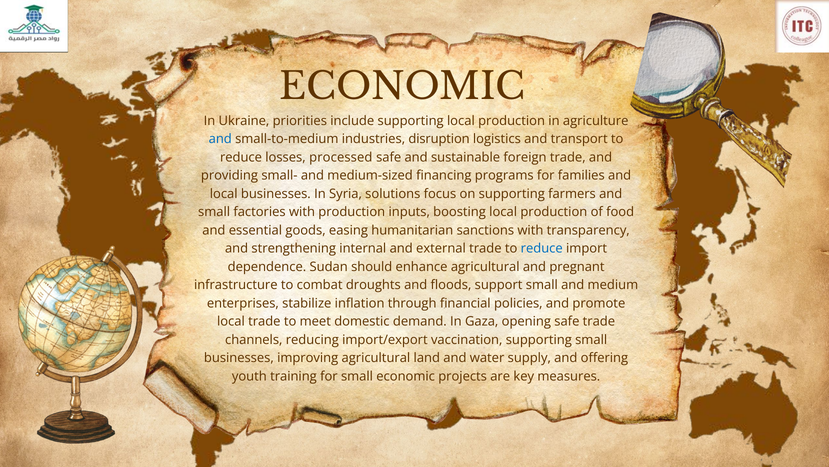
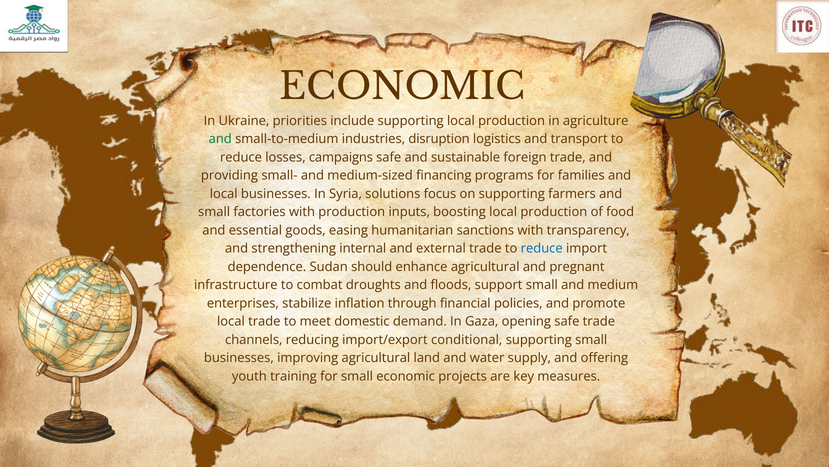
and at (220, 139) colour: blue -> green
processed: processed -> campaigns
vaccination: vaccination -> conditional
